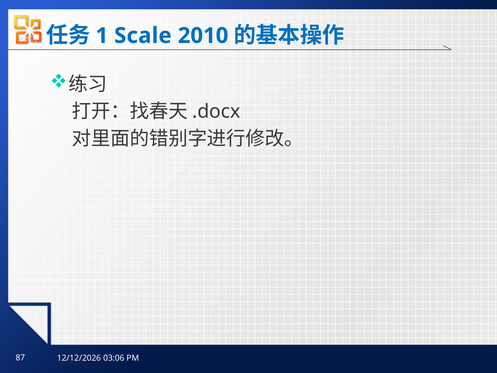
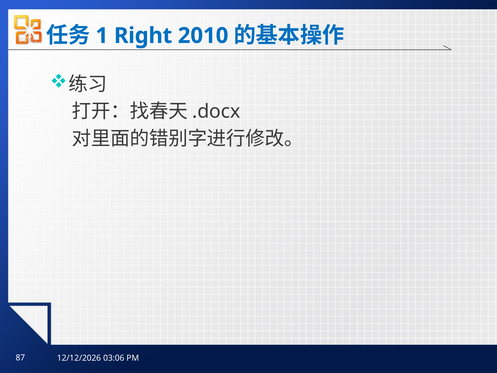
Scale: Scale -> Right
